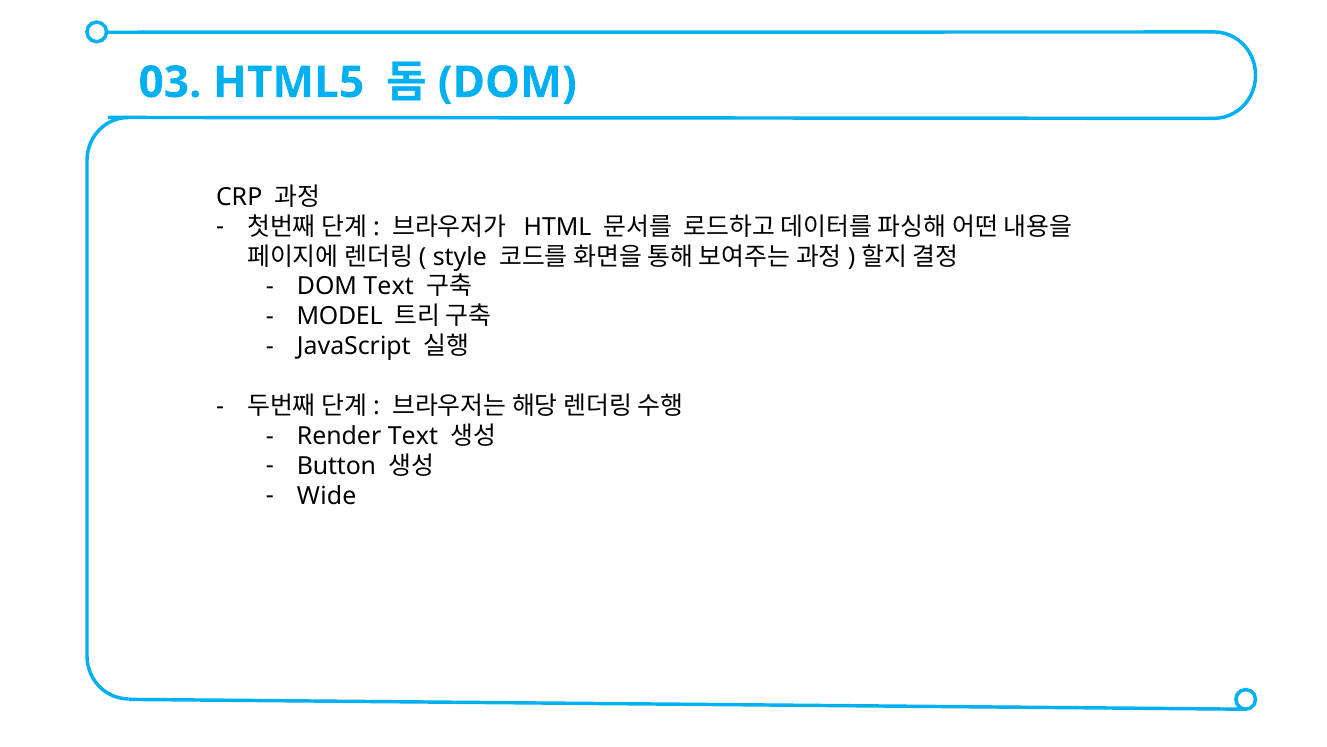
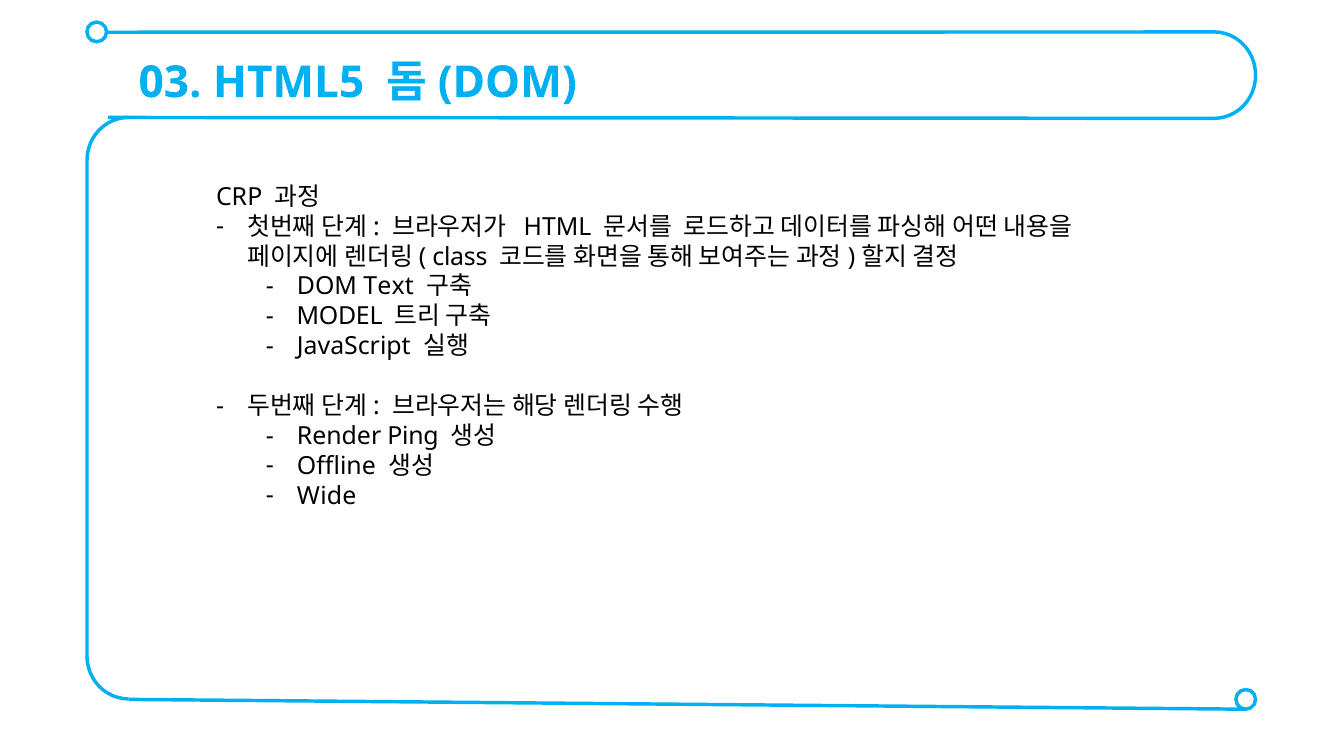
style: style -> class
Render Text: Text -> Ping
Button: Button -> Offline
